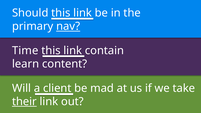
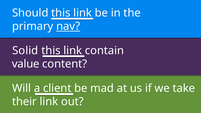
Time: Time -> Solid
learn: learn -> value
their underline: present -> none
